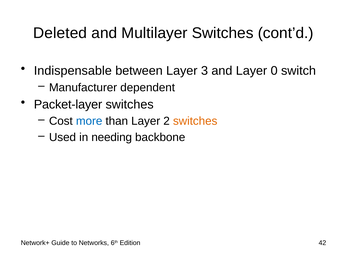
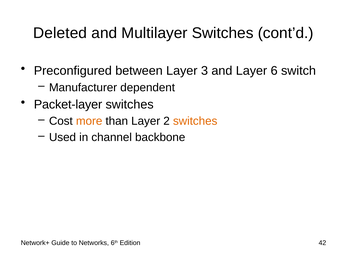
Indispensable: Indispensable -> Preconfigured
0: 0 -> 6
more colour: blue -> orange
needing: needing -> channel
